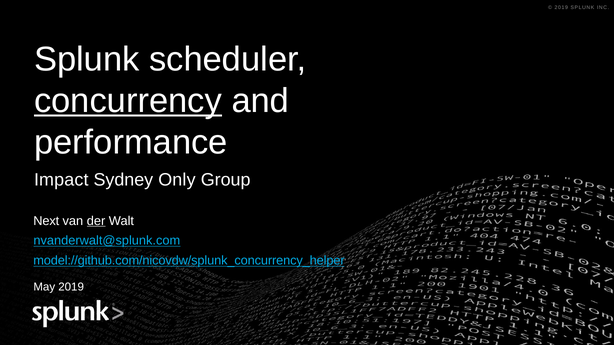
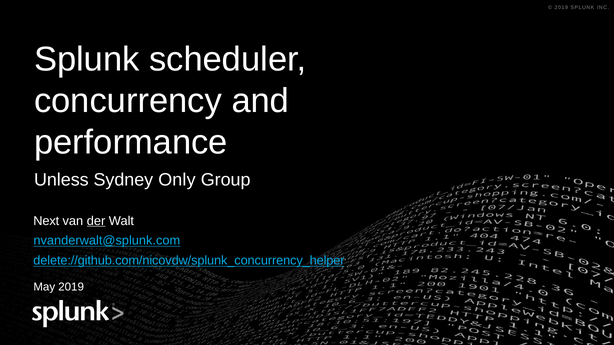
concurrency underline: present -> none
Impact: Impact -> Unless
model://github.com/nicovdw/splunk_concurrency_helper: model://github.com/nicovdw/splunk_concurrency_helper -> delete://github.com/nicovdw/splunk_concurrency_helper
